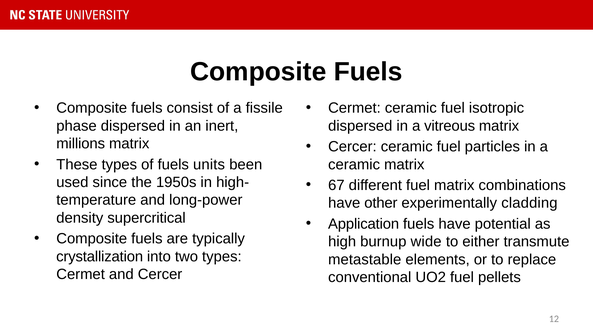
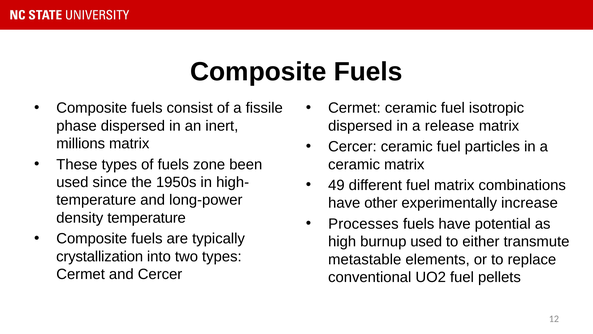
vitreous: vitreous -> release
units: units -> zone
67: 67 -> 49
cladding: cladding -> increase
density supercritical: supercritical -> temperature
Application: Application -> Processes
burnup wide: wide -> used
